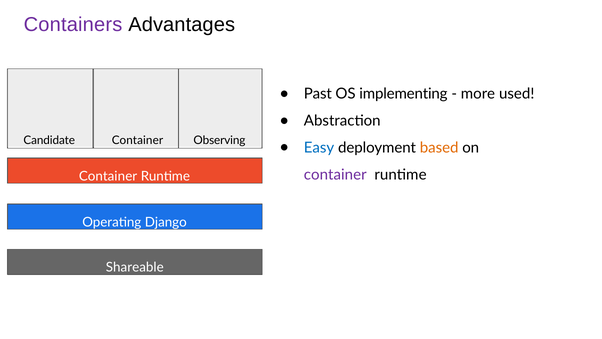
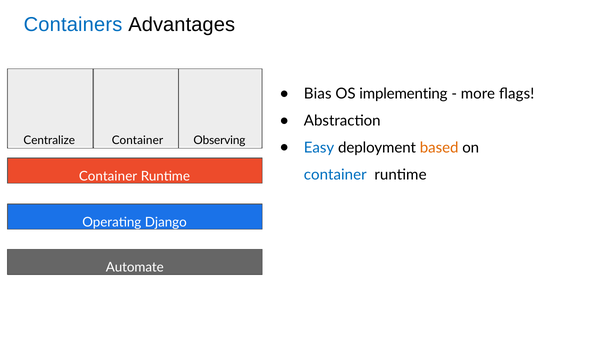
Containers colour: purple -> blue
Past: Past -> Bias
used: used -> ﬂags
Candidate: Candidate -> Centralize
container at (335, 175) colour: purple -> blue
Shareable: Shareable -> Automate
